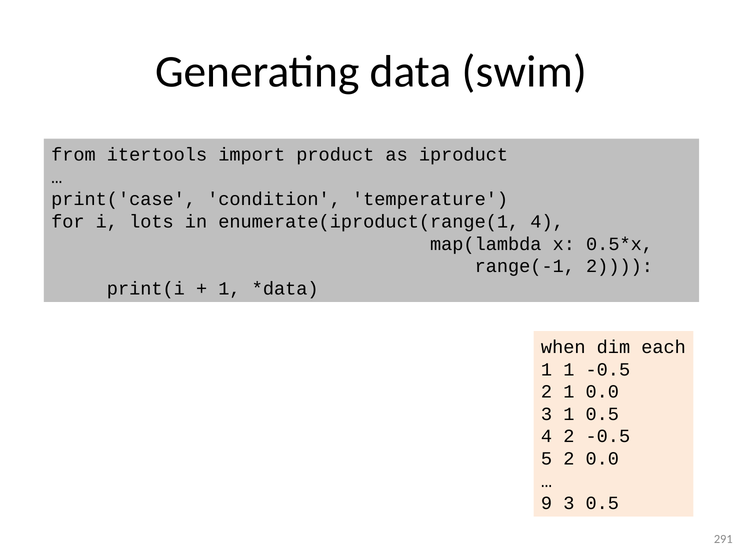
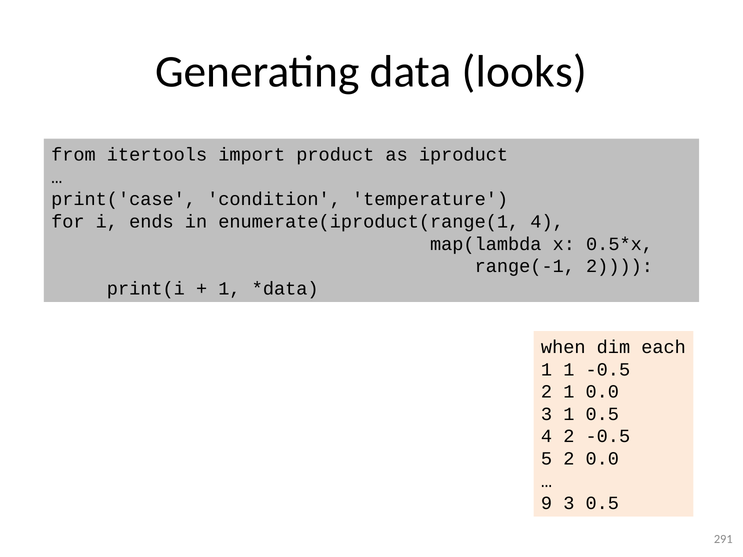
swim: swim -> looks
lots: lots -> ends
